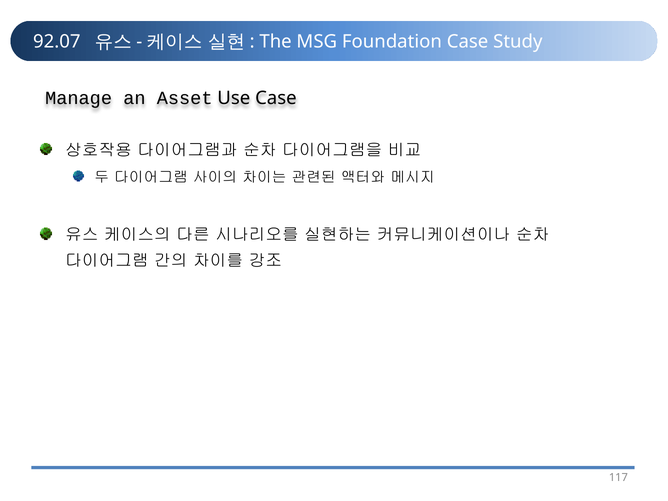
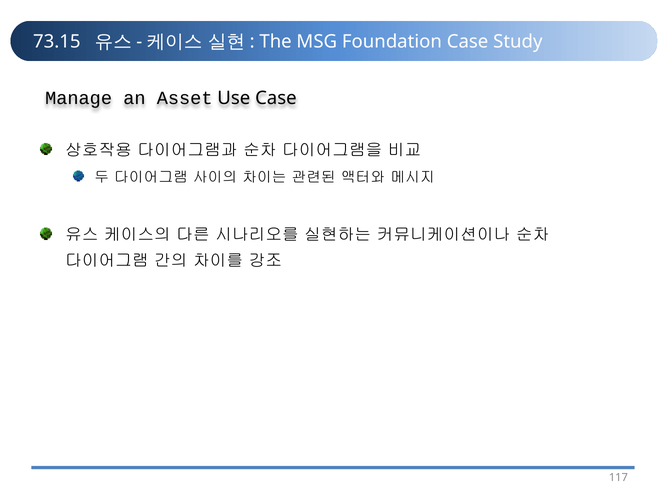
92.07: 92.07 -> 73.15
